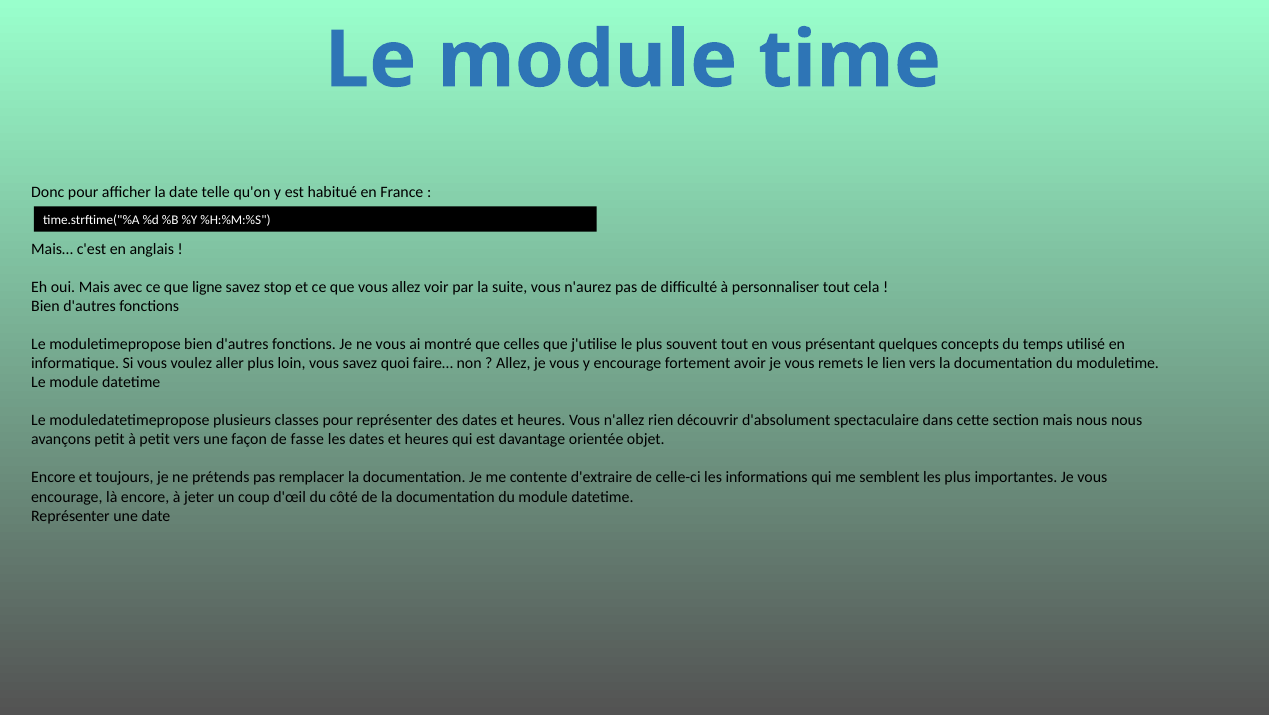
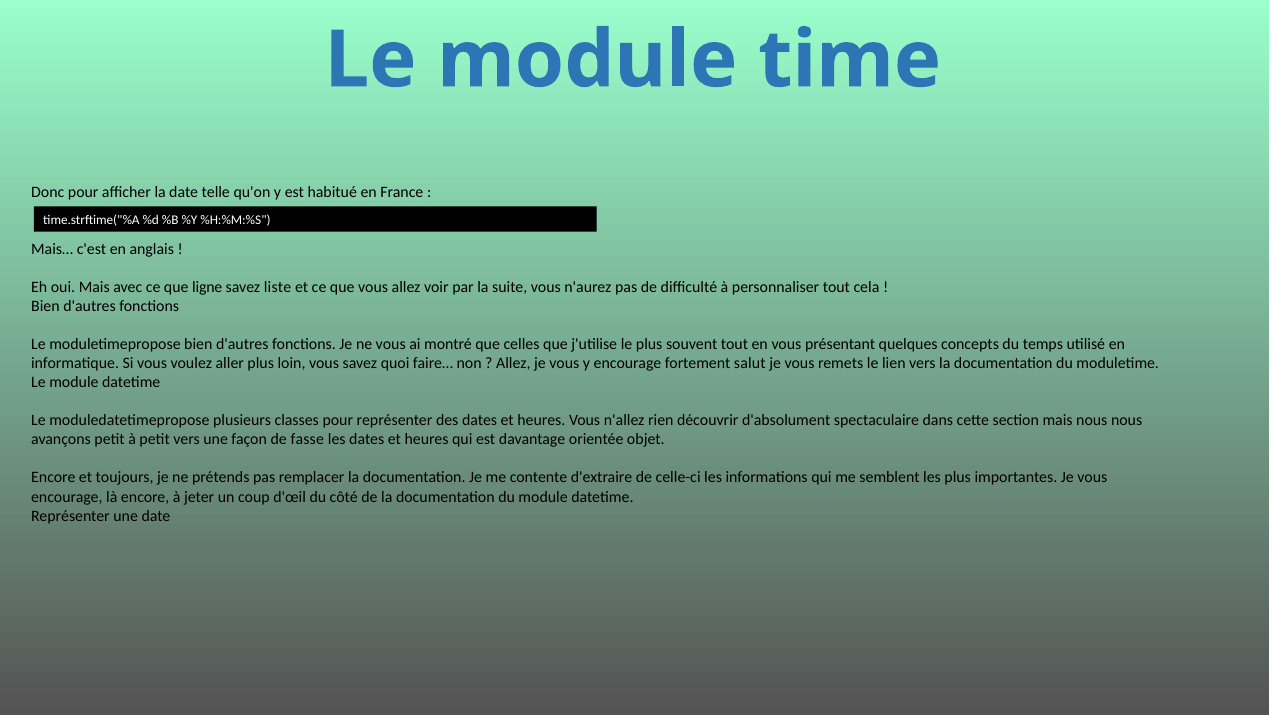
stop: stop -> liste
avoir: avoir -> salut
